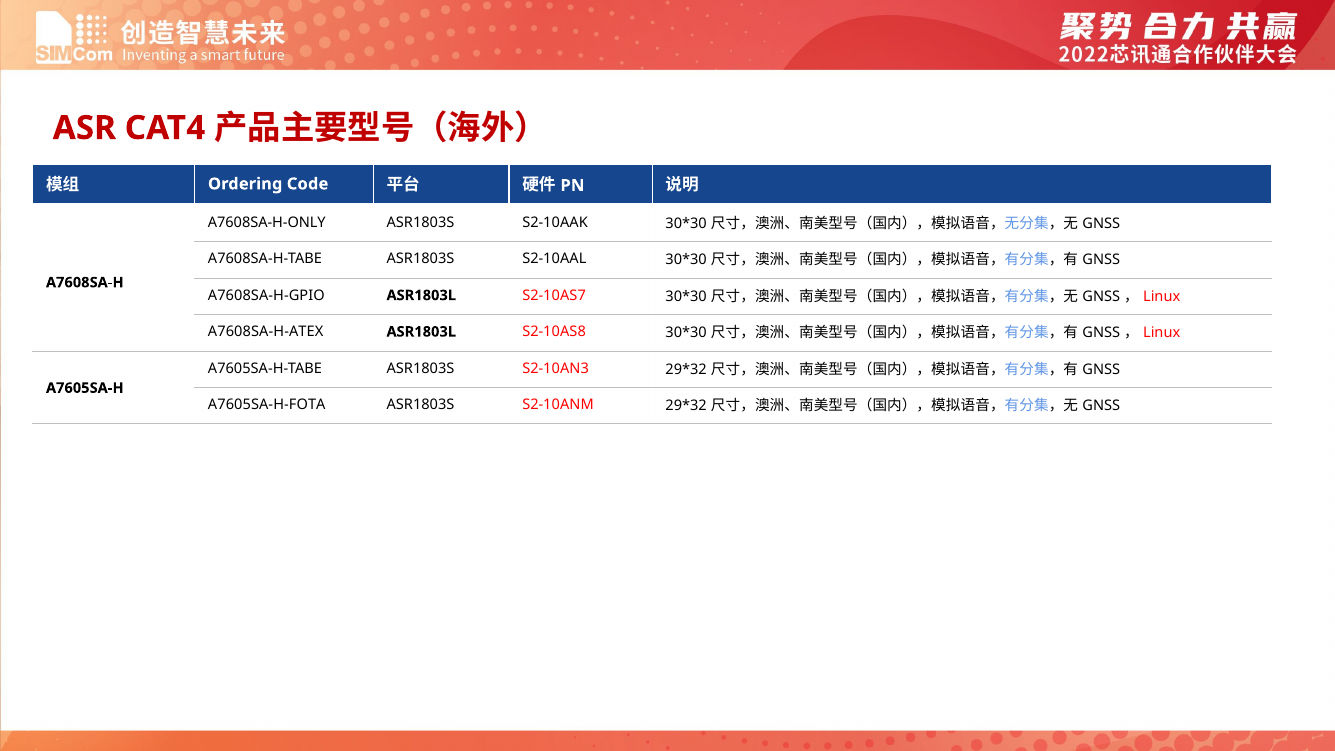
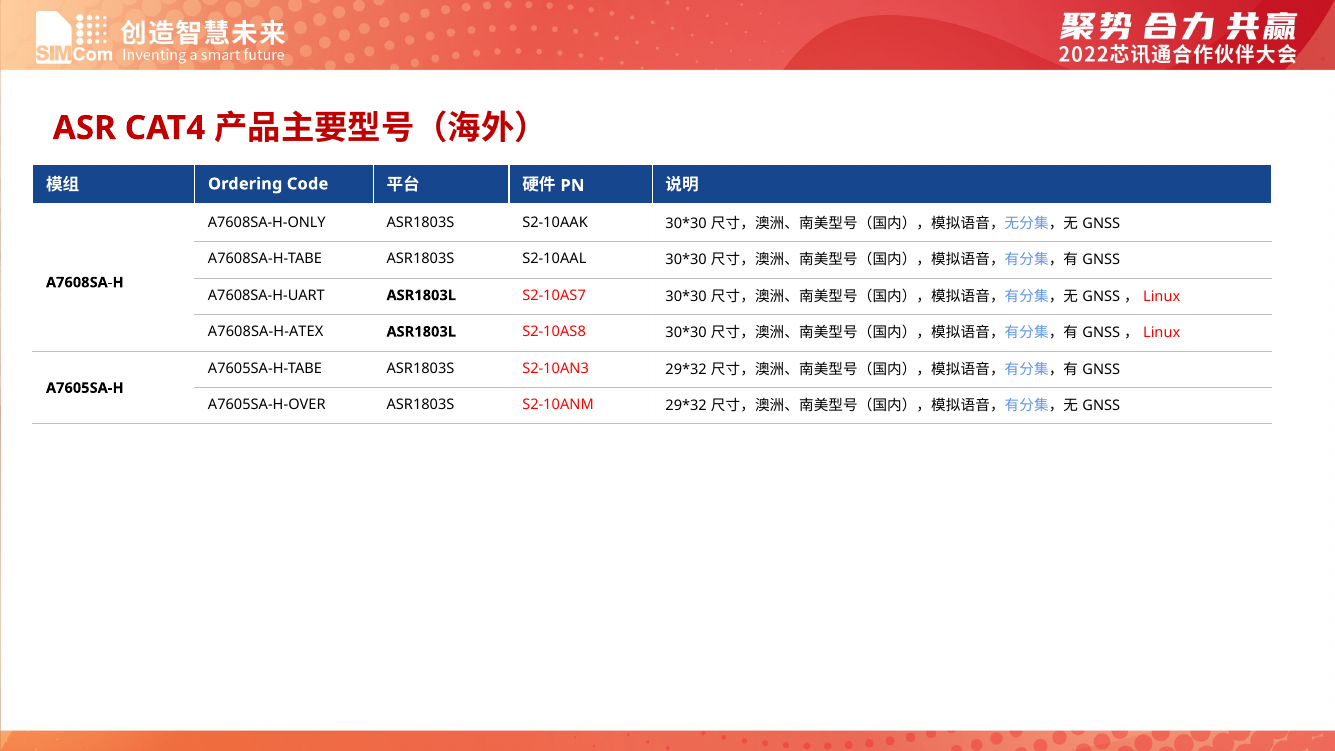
A7608SA-H-GPIO: A7608SA-H-GPIO -> A7608SA-H-UART
A7605SA-H-FOTA: A7605SA-H-FOTA -> A7605SA-H-OVER
